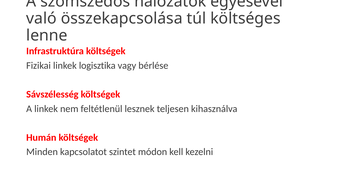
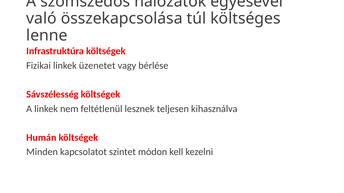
logisztika: logisztika -> üzenetet
